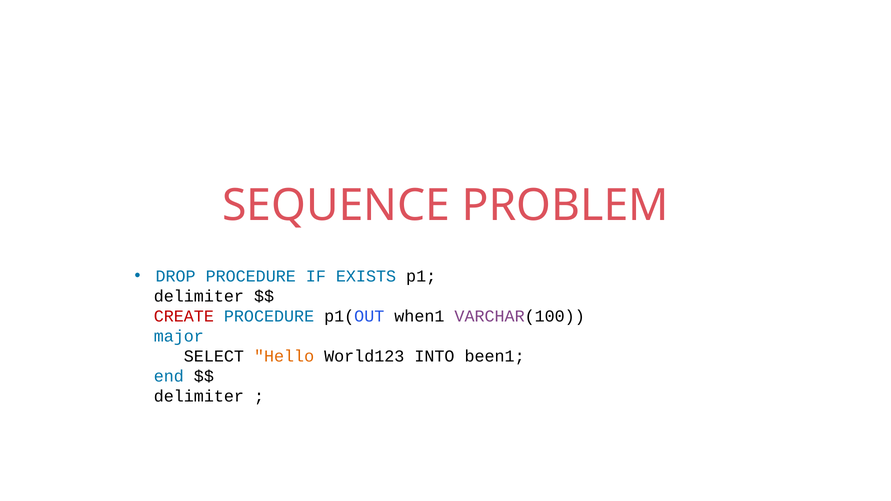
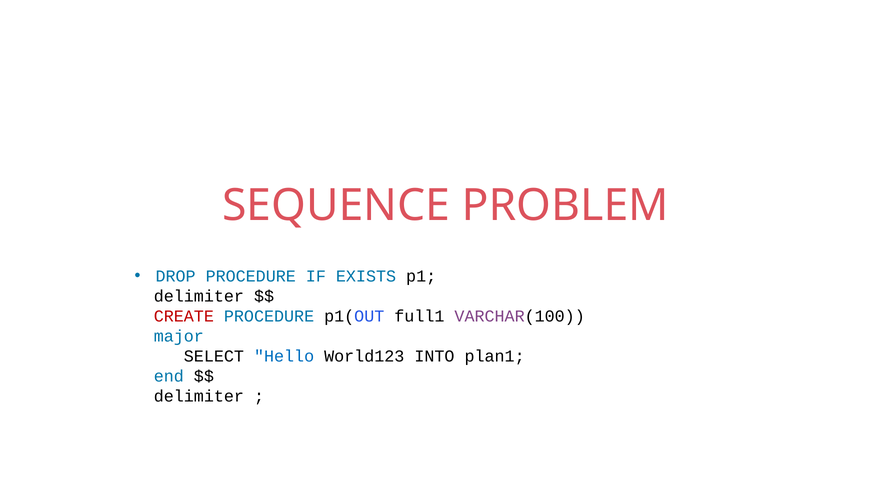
when1: when1 -> full1
Hello colour: orange -> blue
been1: been1 -> plan1
